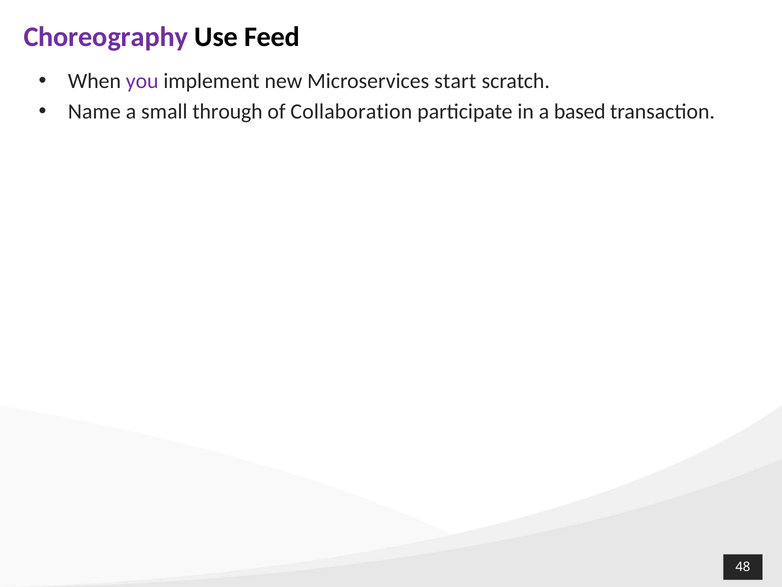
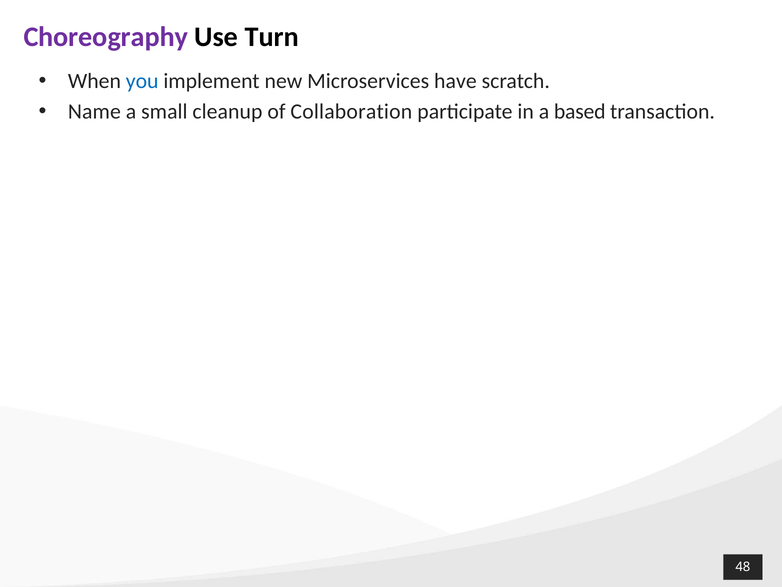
Feed: Feed -> Turn
you colour: purple -> blue
start: start -> have
through: through -> cleanup
